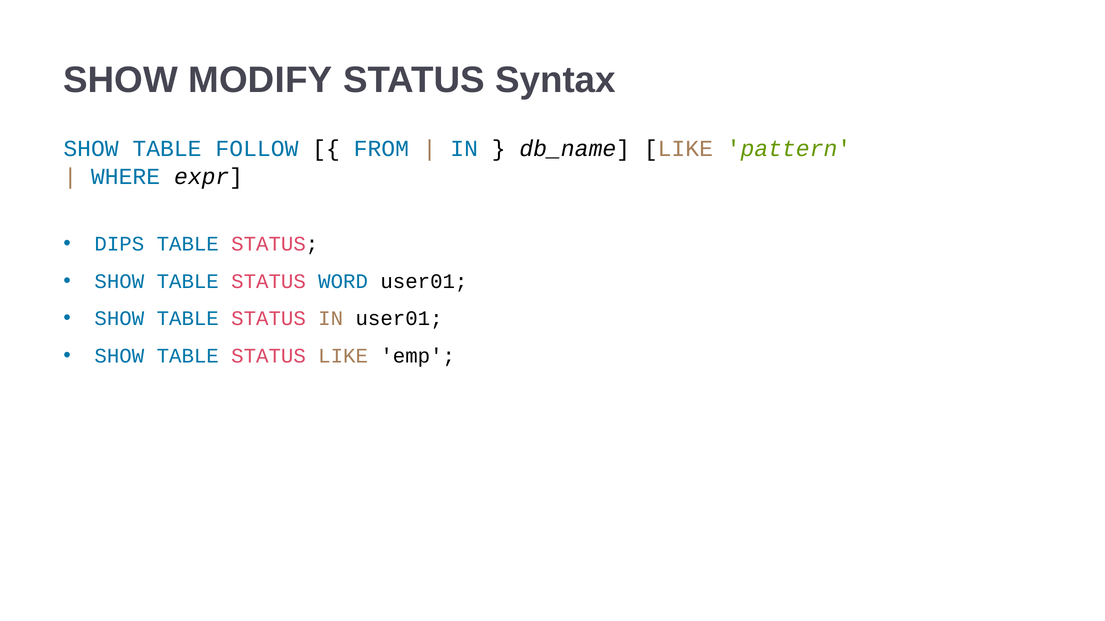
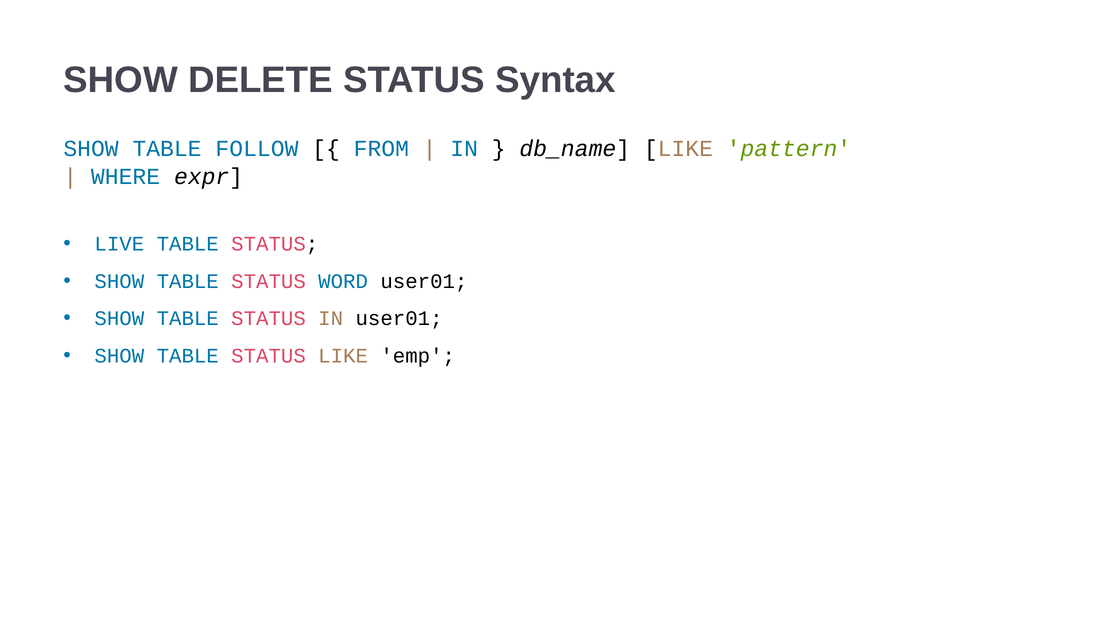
MODIFY: MODIFY -> DELETE
DIPS: DIPS -> LIVE
